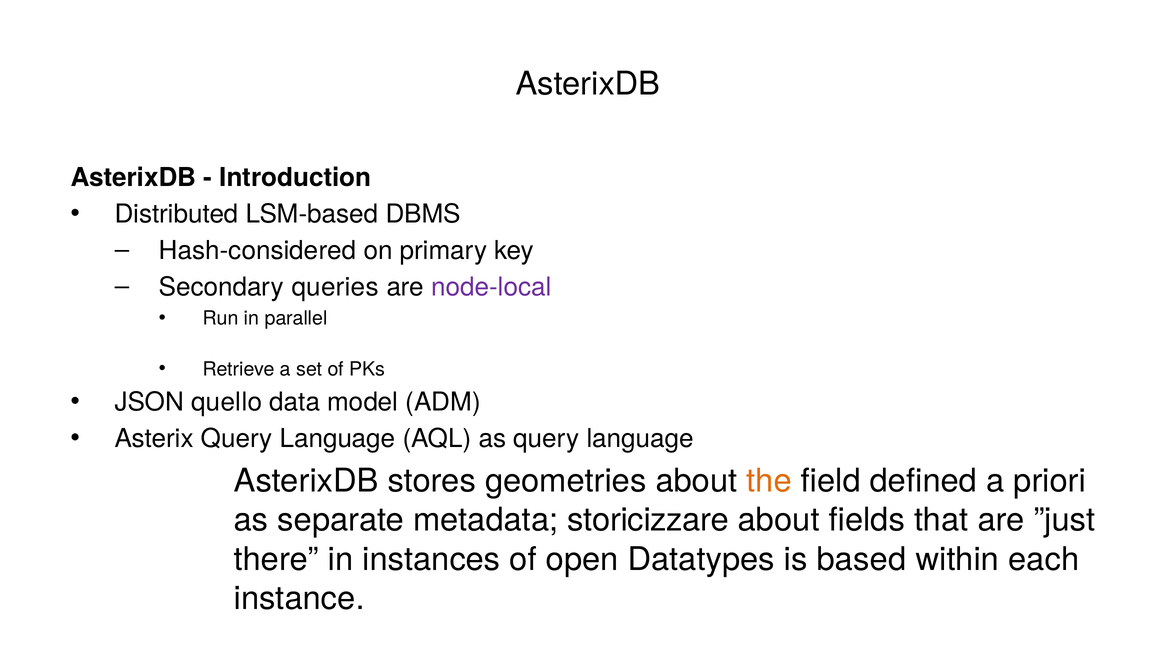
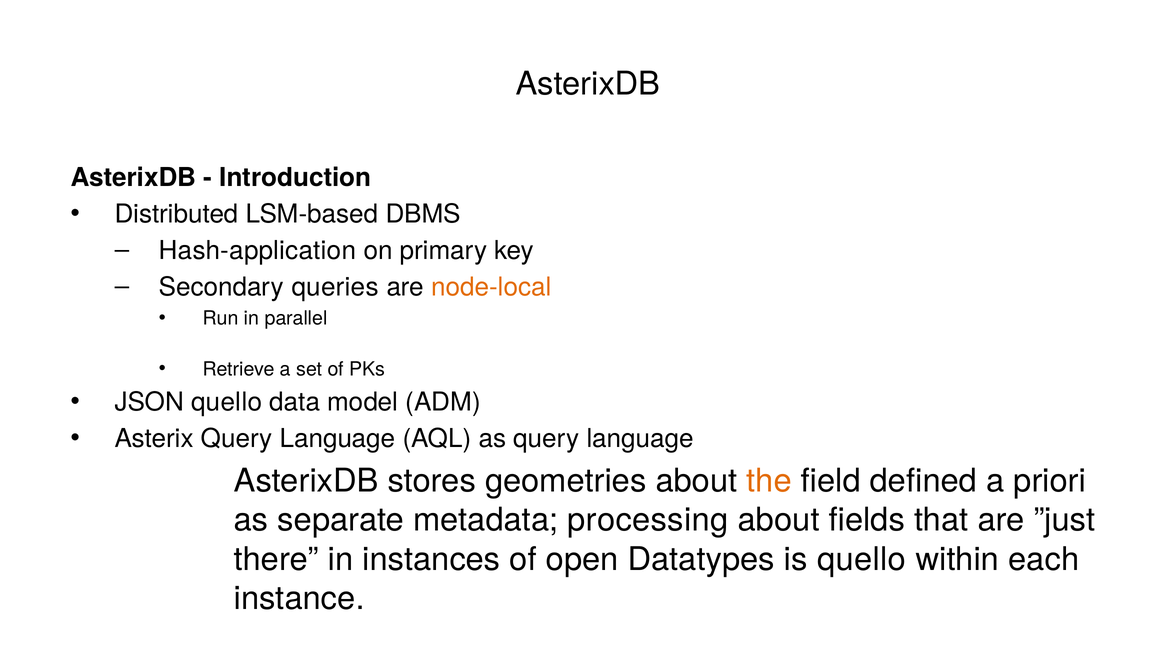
Hash-considered: Hash-considered -> Hash-application
node-local colour: purple -> orange
storicizzare: storicizzare -> processing
is based: based -> quello
